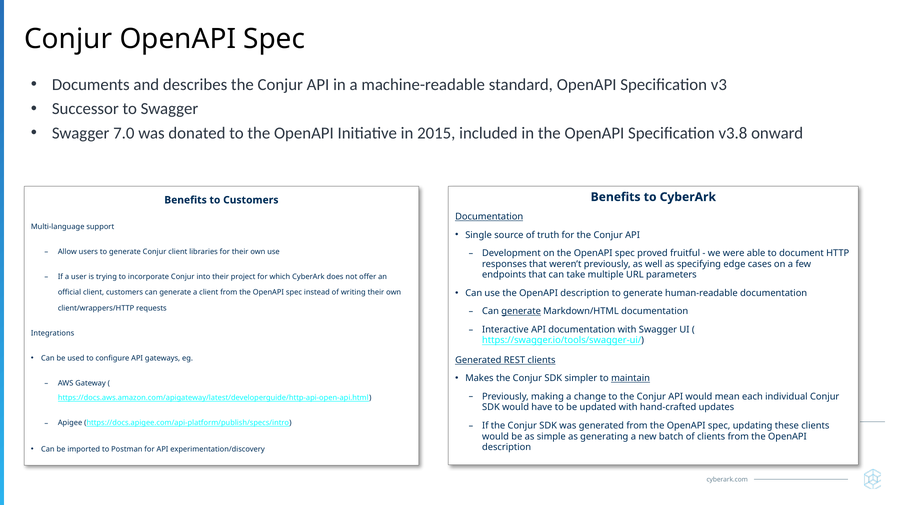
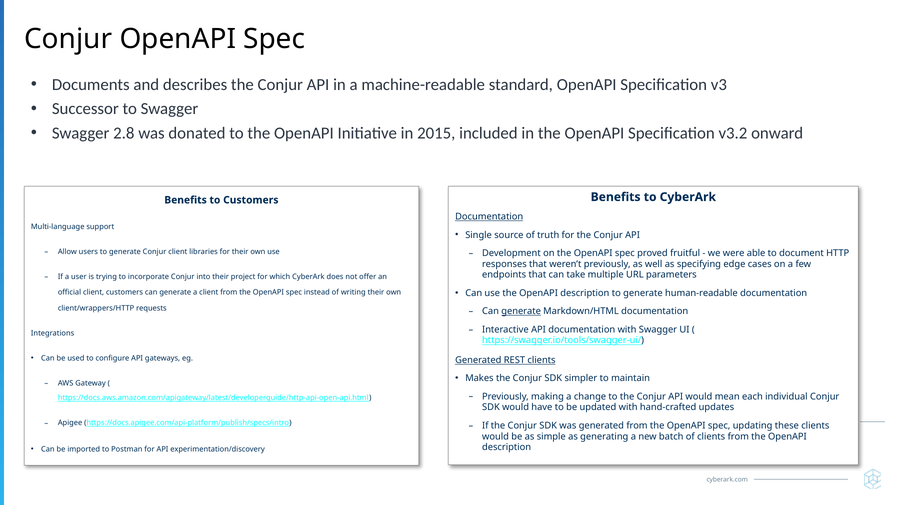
7.0: 7.0 -> 2.8
v3.8: v3.8 -> v3.2
maintain underline: present -> none
